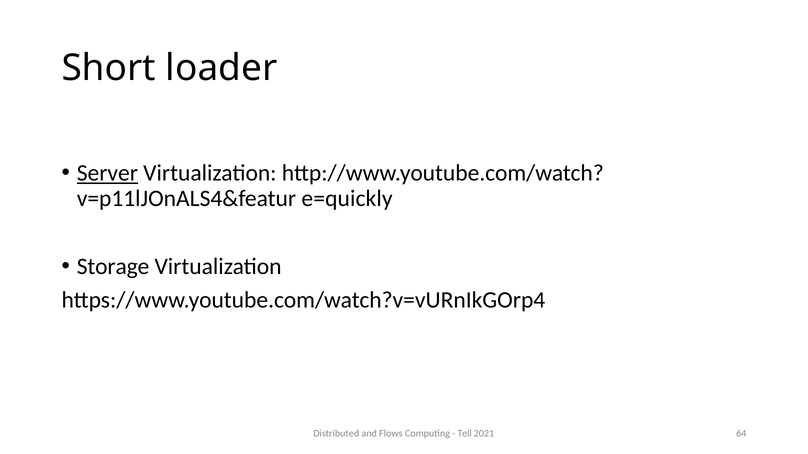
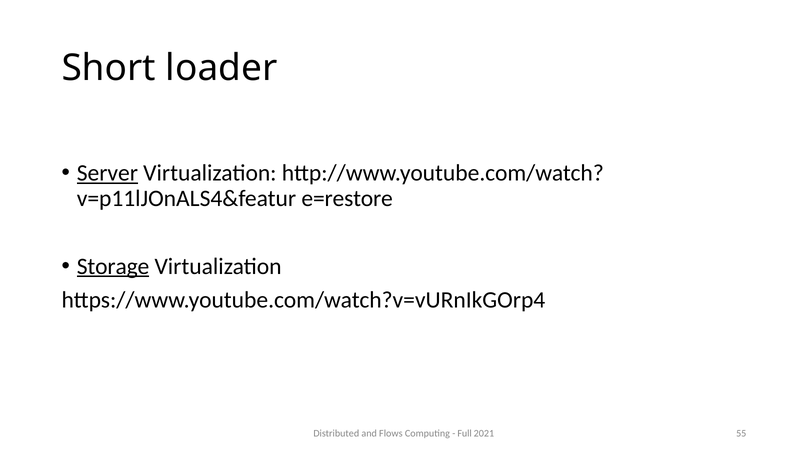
e=quickly: e=quickly -> e=restore
Storage underline: none -> present
Tell: Tell -> Full
64: 64 -> 55
